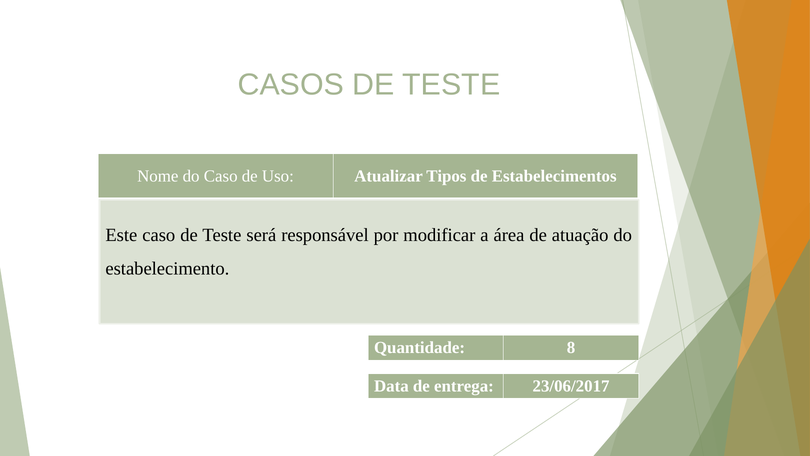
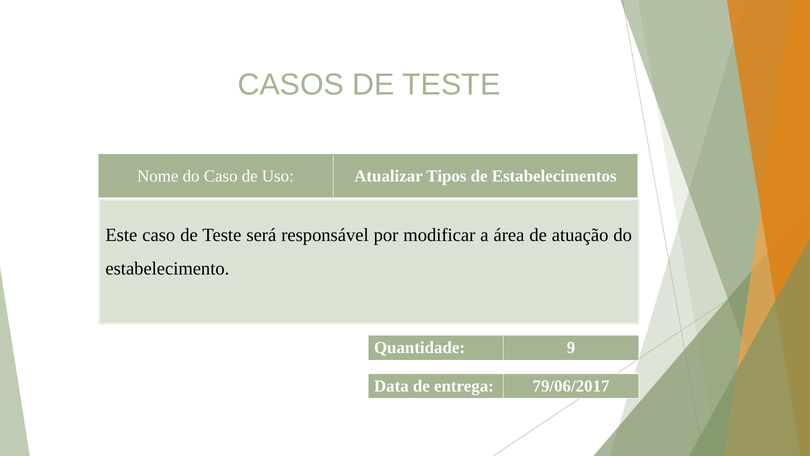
8: 8 -> 9
23/06/2017: 23/06/2017 -> 79/06/2017
